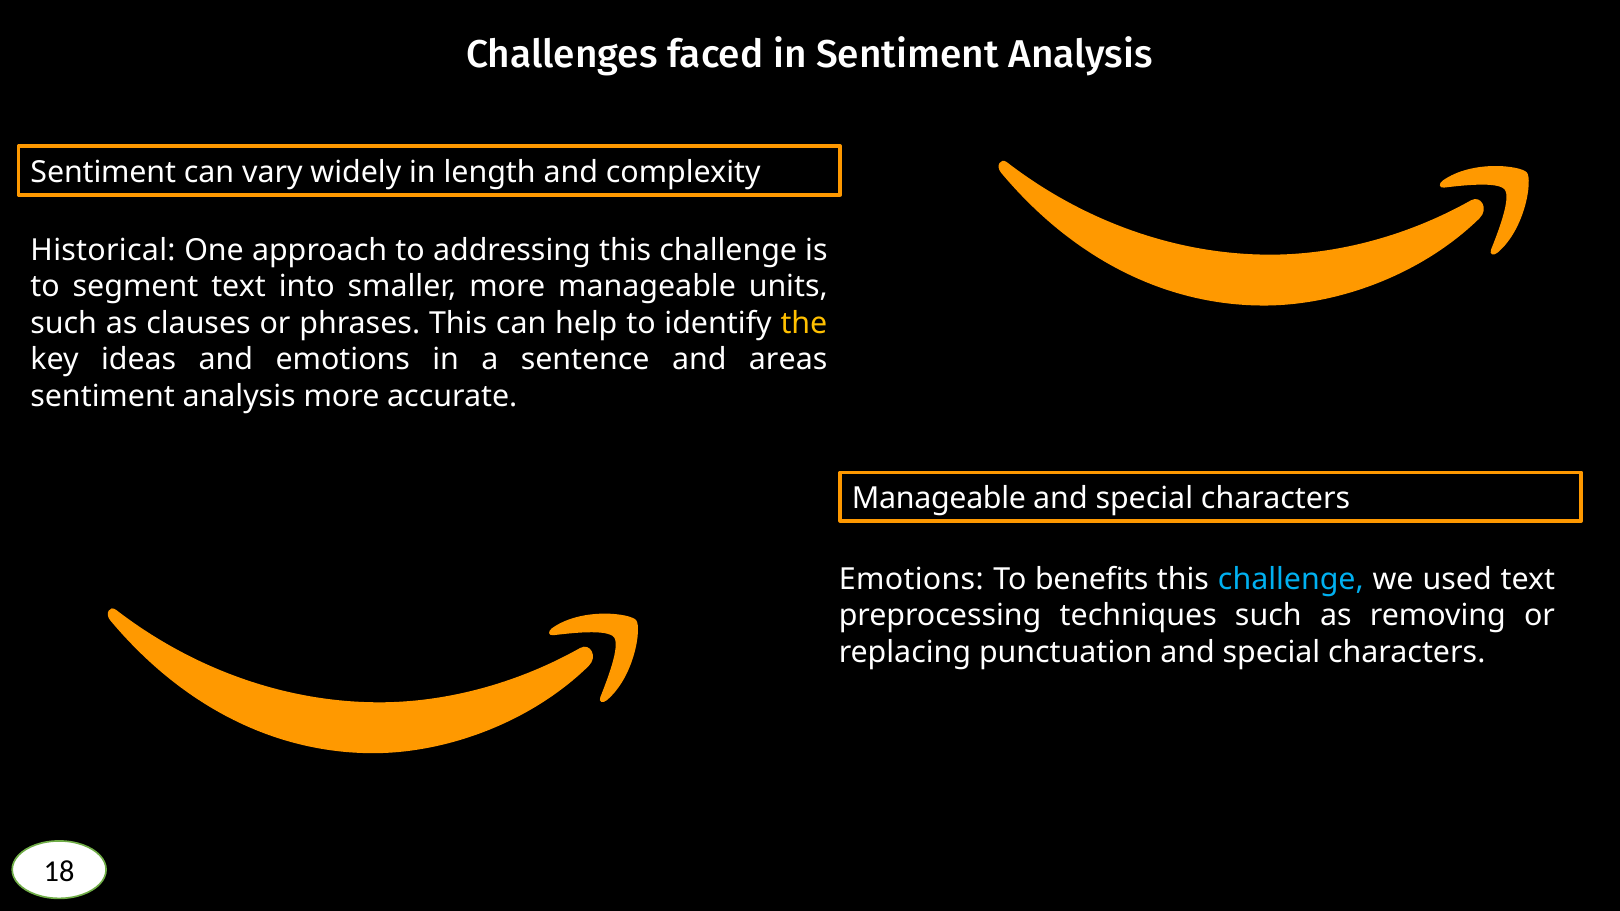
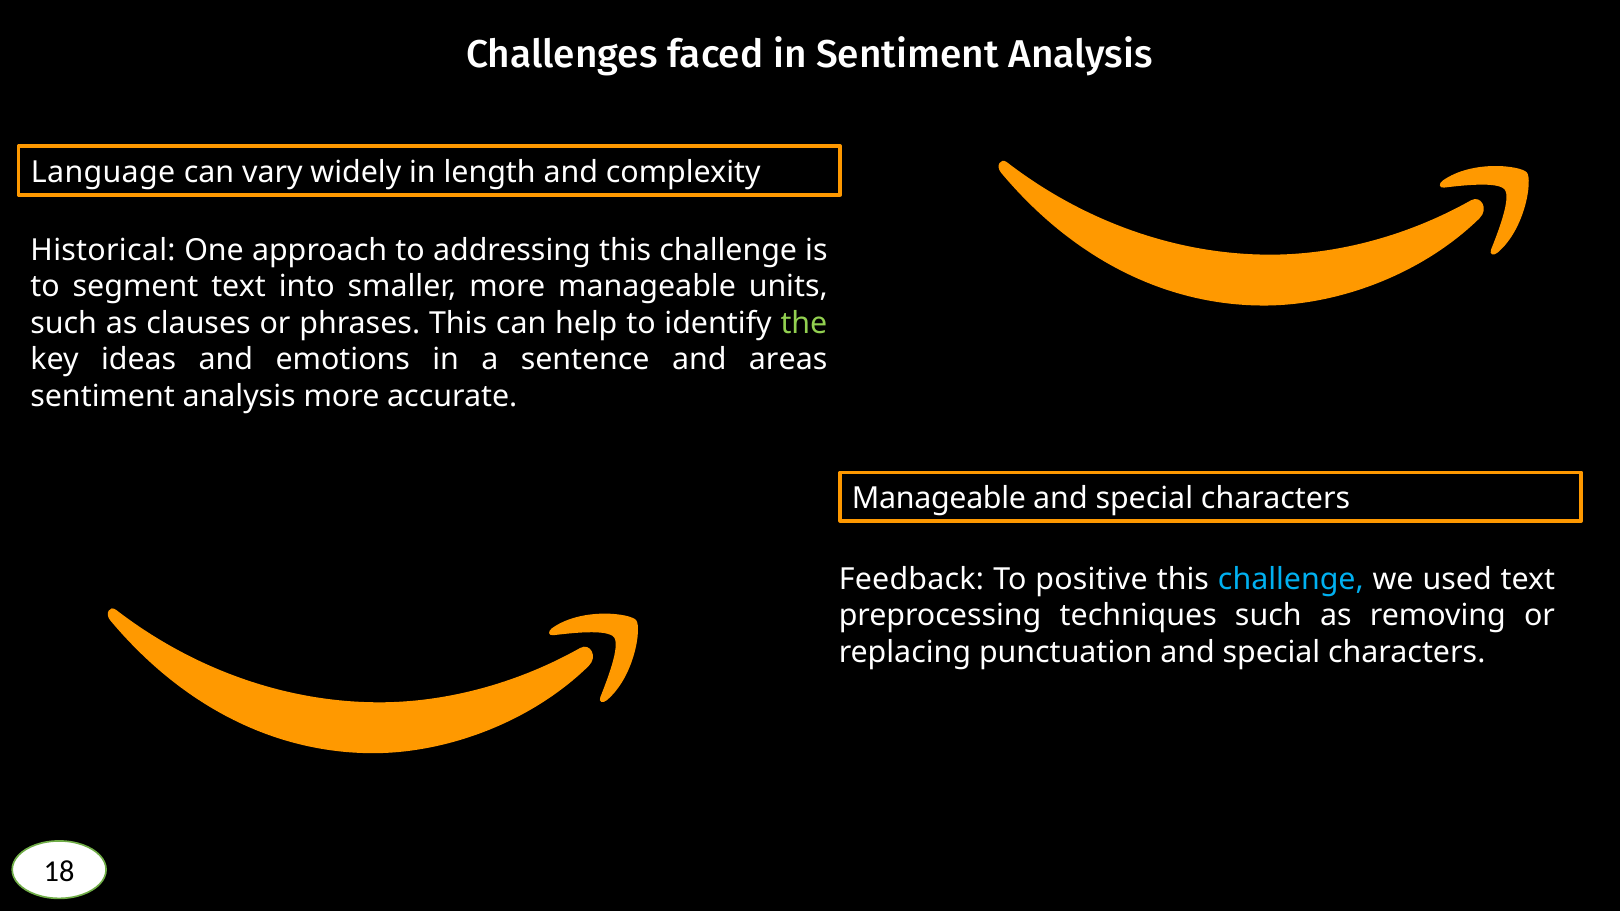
Sentiment at (103, 173): Sentiment -> Language
the colour: yellow -> light green
Emotions at (911, 579): Emotions -> Feedback
benefits: benefits -> positive
